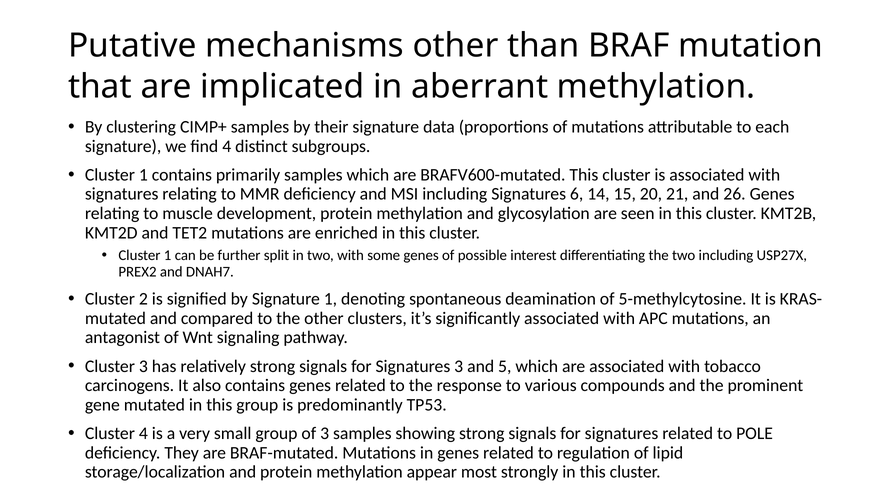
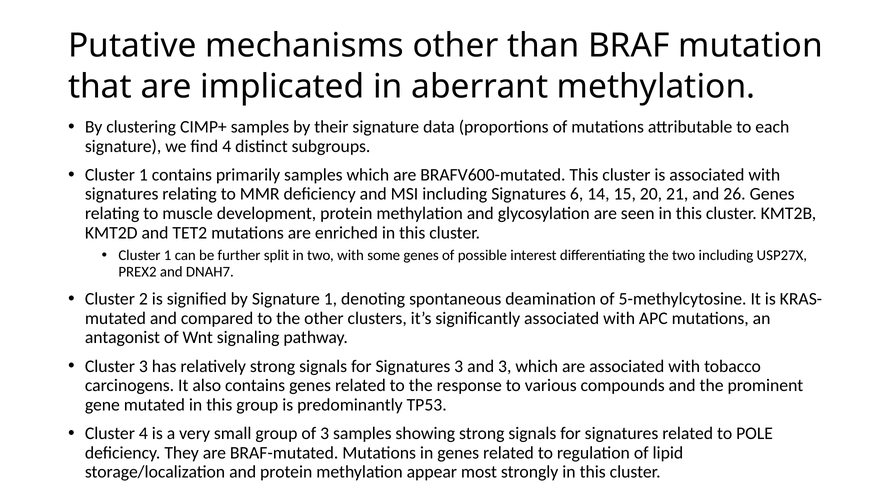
and 5: 5 -> 3
